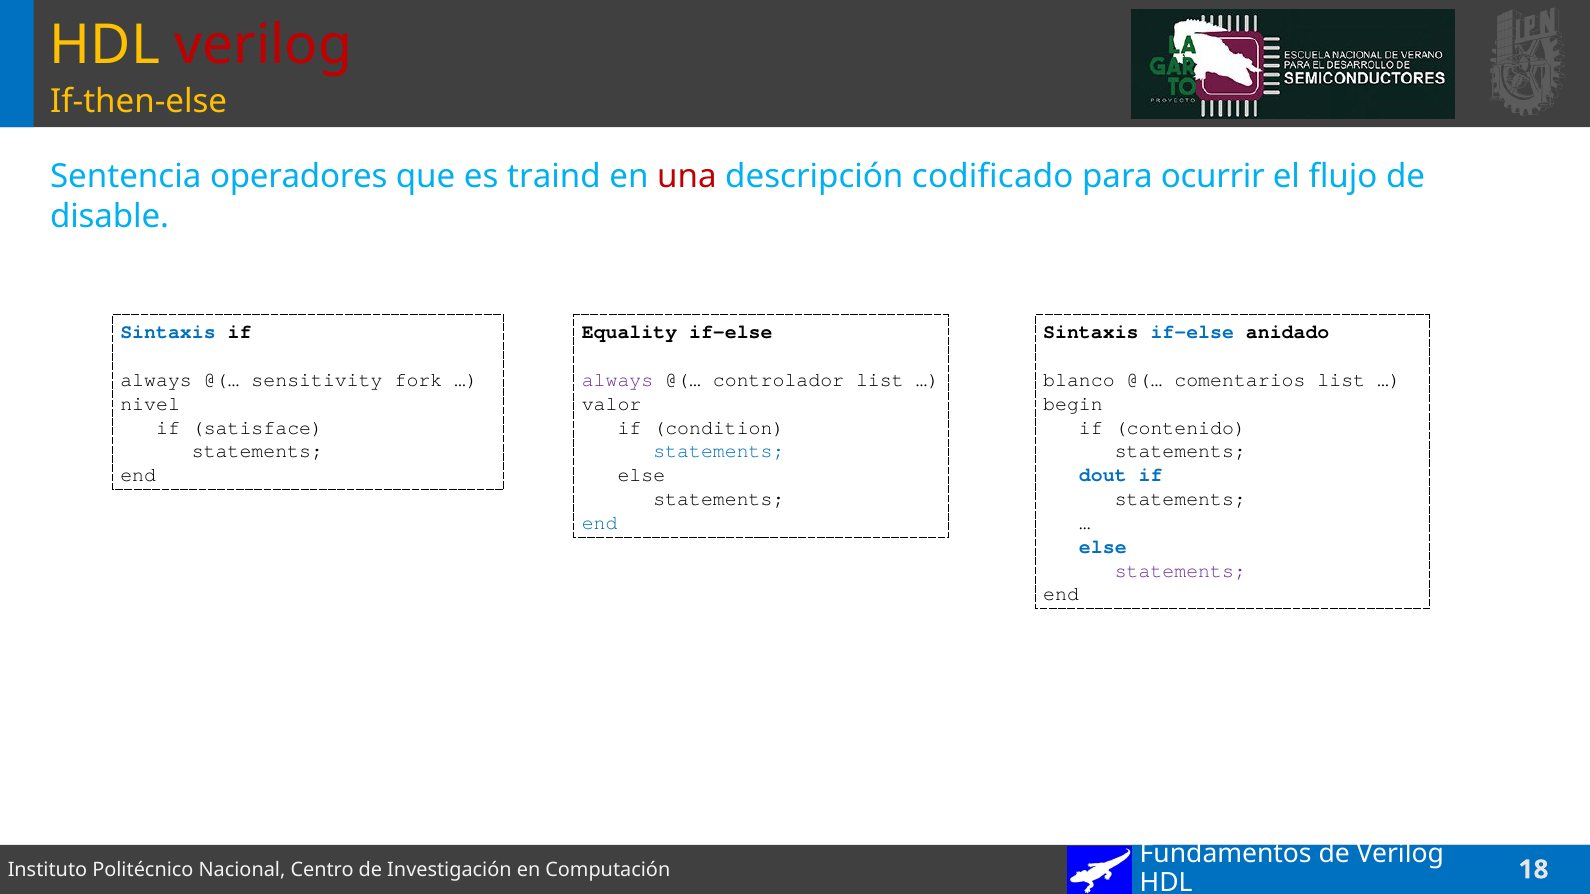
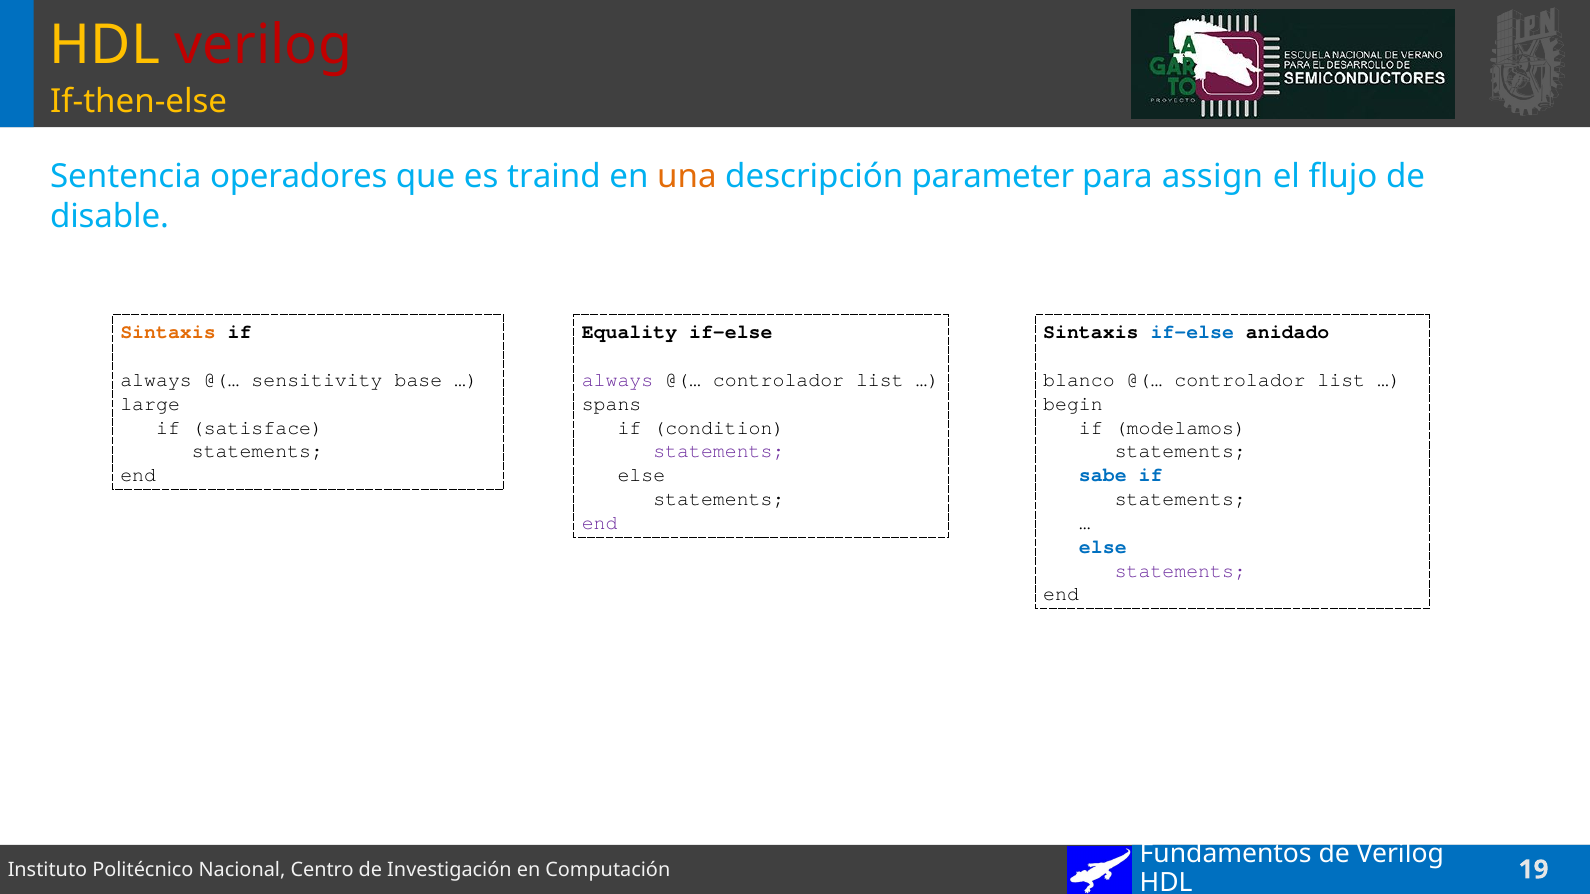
una colour: red -> orange
codificado: codificado -> parameter
ocurrir: ocurrir -> assign
Sintaxis at (168, 332) colour: blue -> orange
fork: fork -> base
comentarios at (1240, 380): comentarios -> controlador
nivel: nivel -> large
valor: valor -> spans
contenido: contenido -> modelamos
statements at (719, 452) colour: blue -> purple
dout: dout -> sabe
end at (600, 523) colour: blue -> purple
18: 18 -> 19
